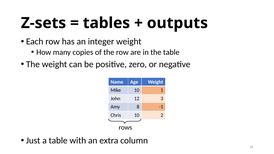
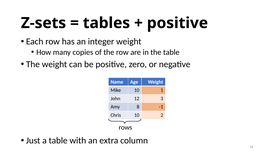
outputs at (177, 23): outputs -> positive
